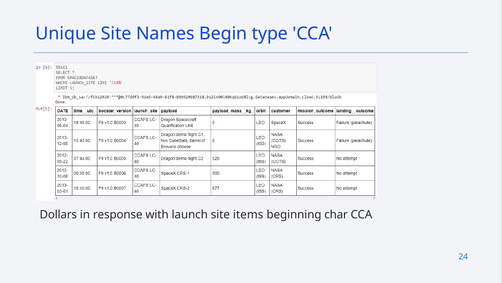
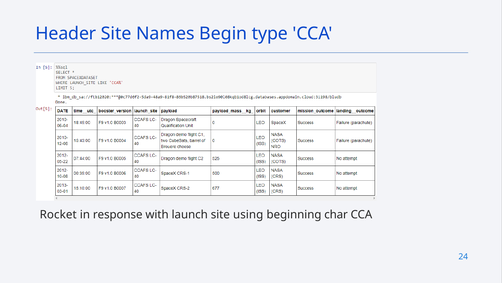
Unique: Unique -> Header
Dollars: Dollars -> Rocket
items: items -> using
